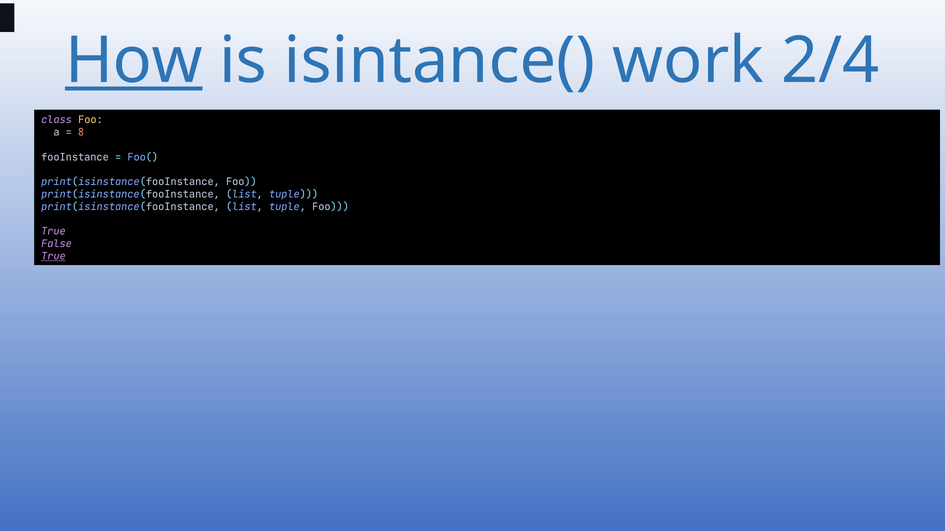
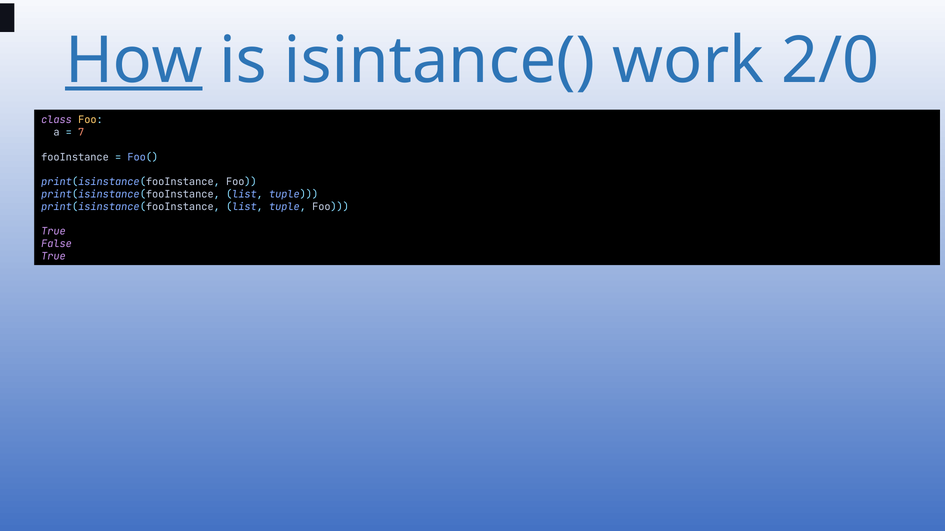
2/4: 2/4 -> 2/0
8: 8 -> 7
True at (53, 256) underline: present -> none
